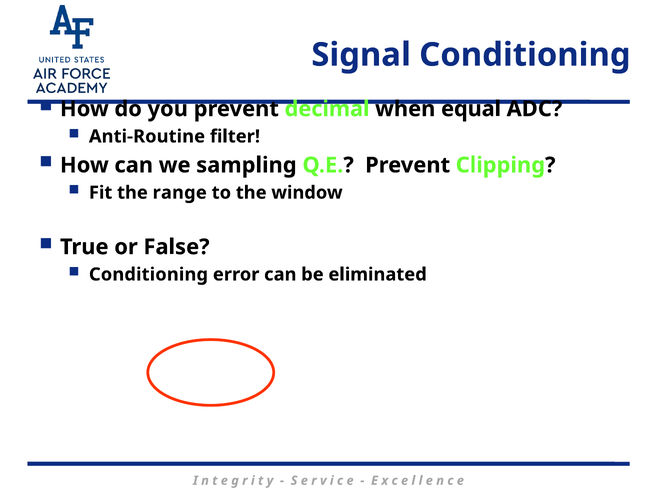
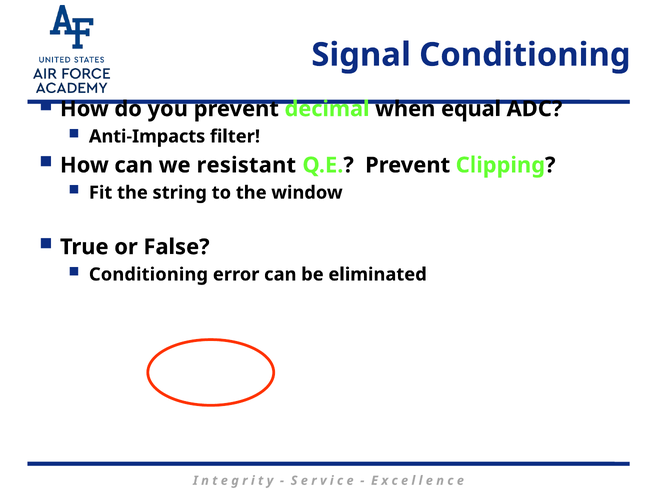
Anti-Routine: Anti-Routine -> Anti-Impacts
sampling: sampling -> resistant
range: range -> string
